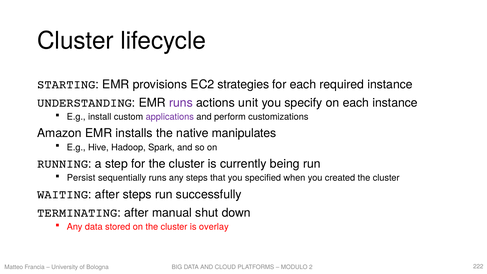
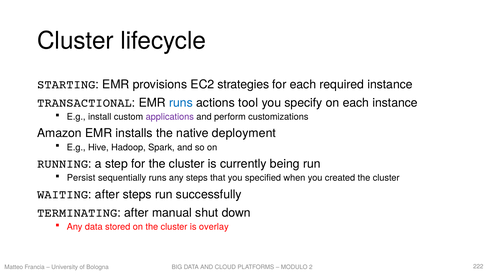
UNDERSTANDING: UNDERSTANDING -> TRANSACTIONAL
runs at (181, 103) colour: purple -> blue
unit: unit -> tool
manipulates: manipulates -> deployment
